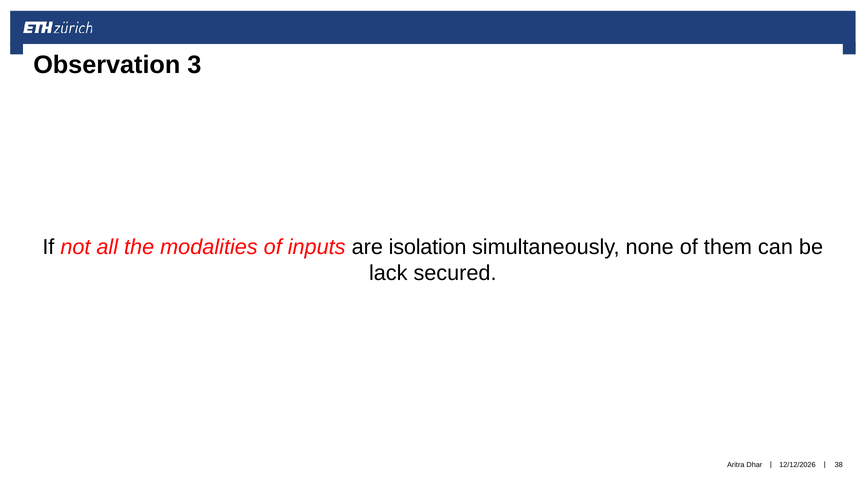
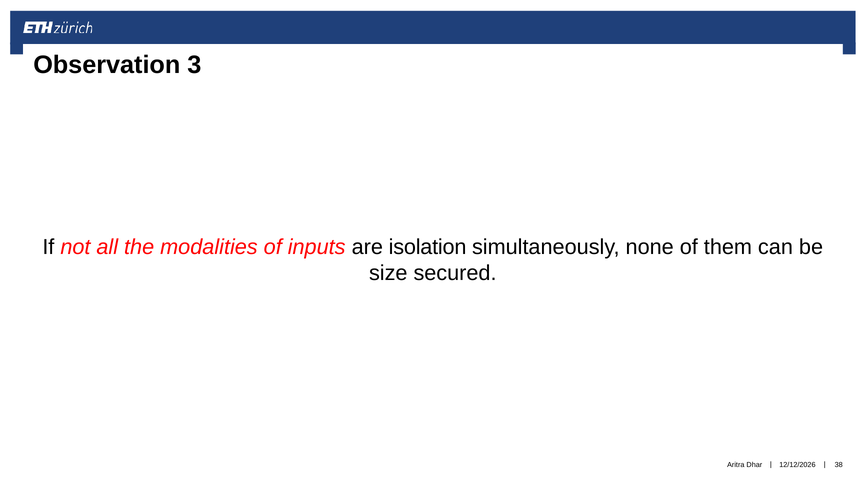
lack: lack -> size
